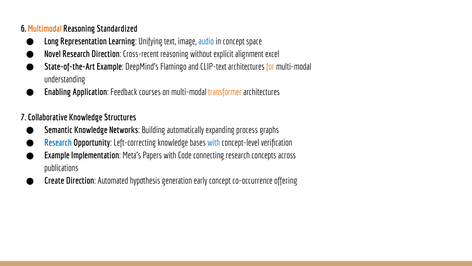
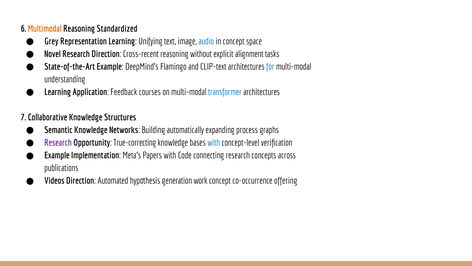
Long: Long -> Grey
excel: excel -> tasks
for colour: orange -> blue
Enabling at (58, 92): Enabling -> Learning
transformer colour: orange -> blue
Research at (58, 143) colour: blue -> purple
Left-correcting: Left-correcting -> True-correcting
Create: Create -> Videos
early: early -> work
